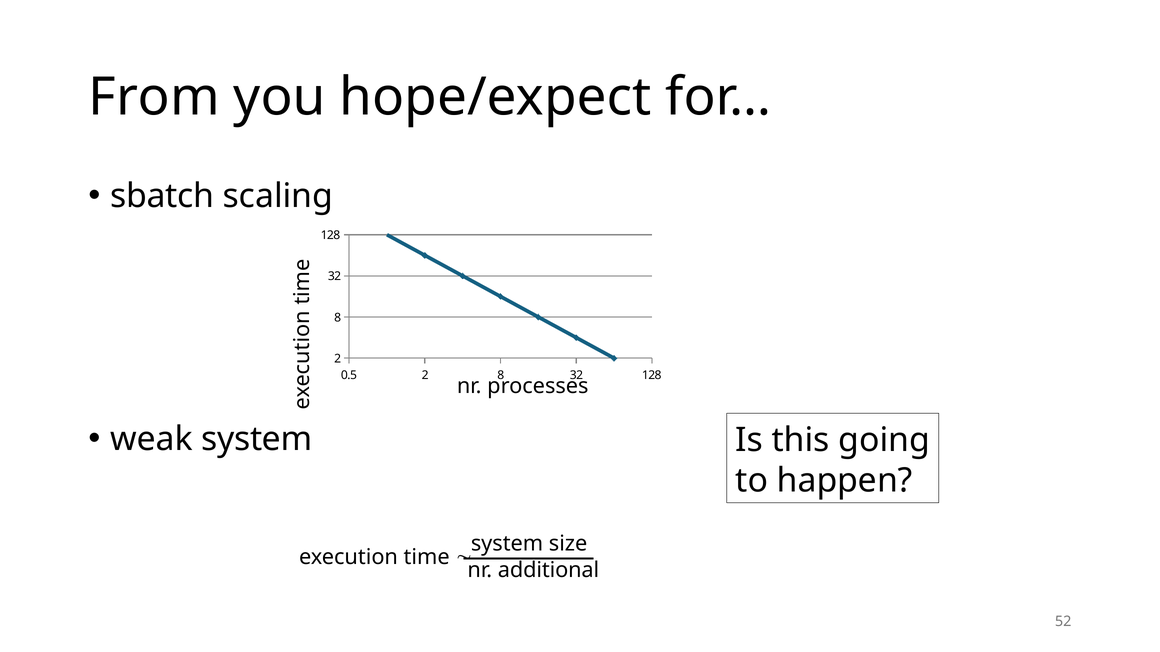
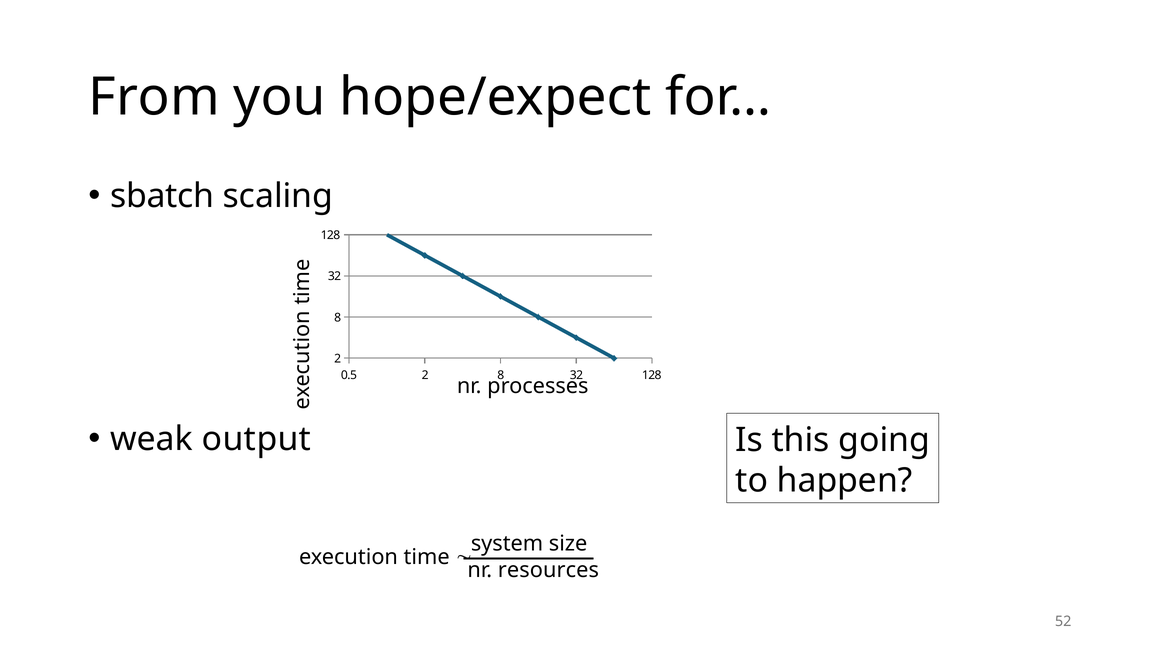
weak system: system -> output
additional: additional -> resources
